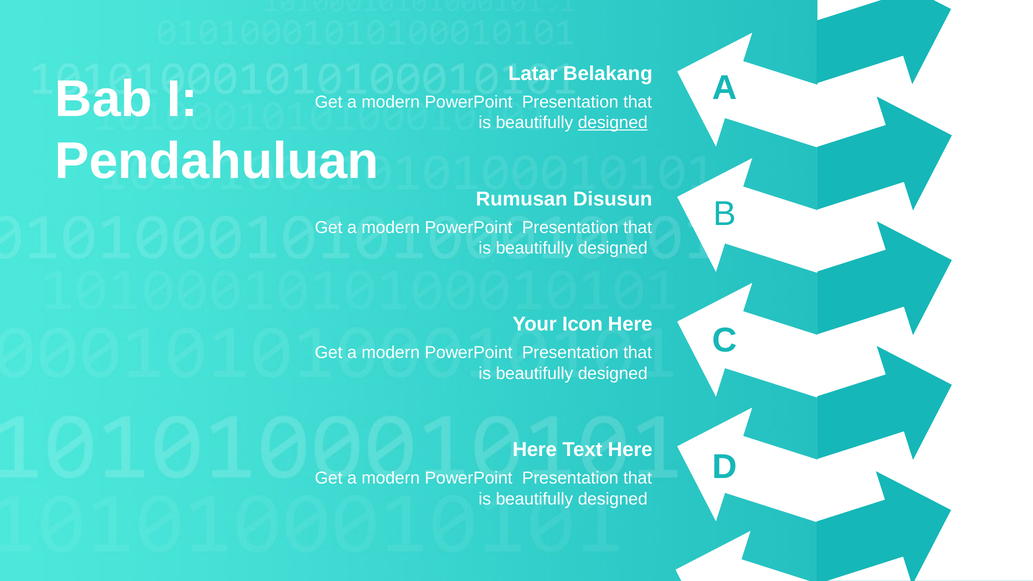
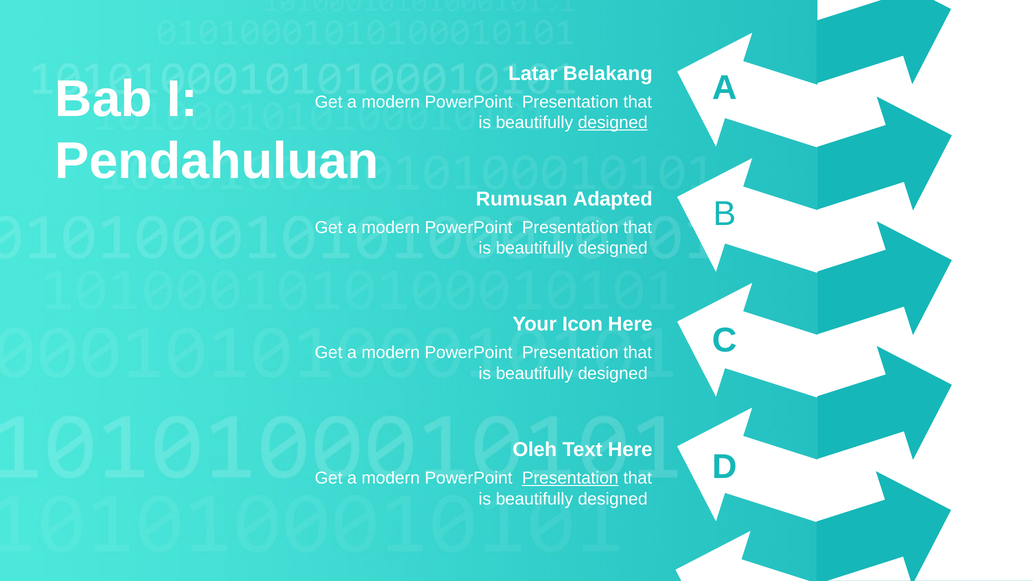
Disusun: Disusun -> Adapted
Here at (535, 450): Here -> Oleh
Presentation at (570, 478) underline: none -> present
